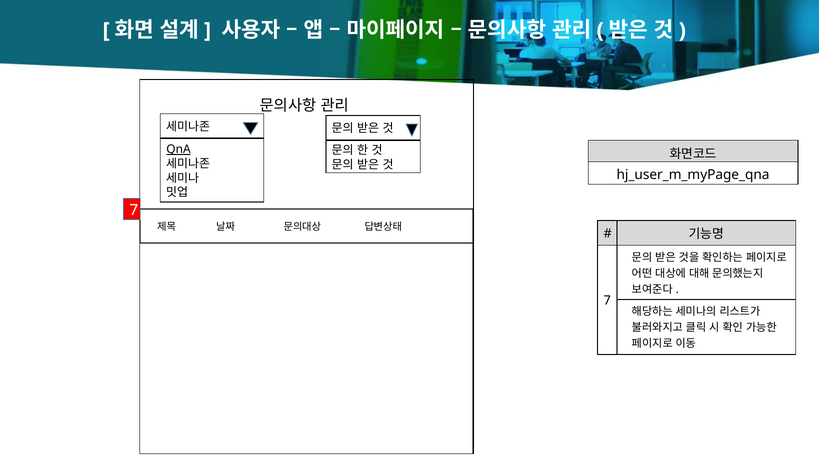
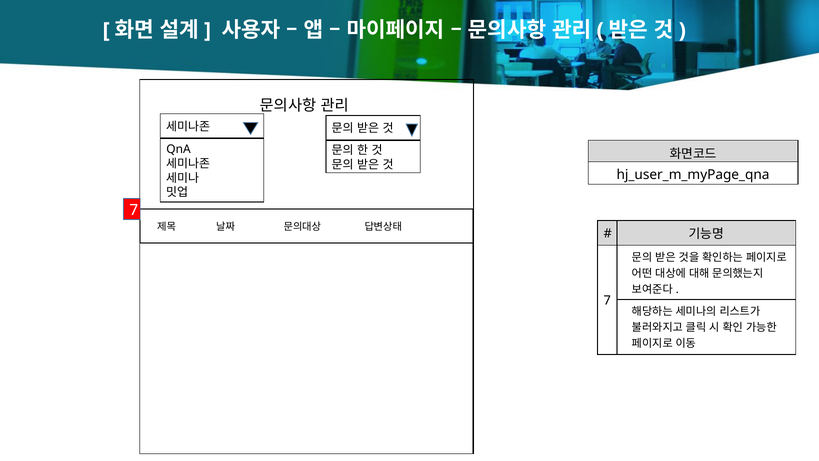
QnA underline: present -> none
